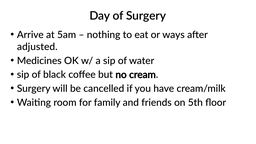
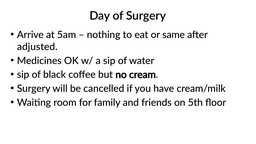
ways: ways -> same
